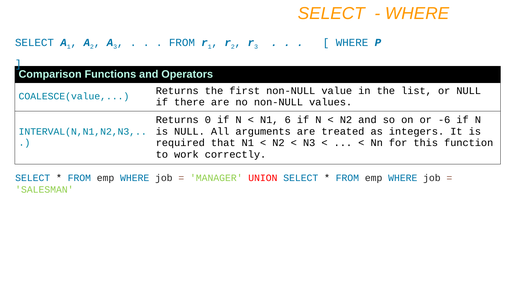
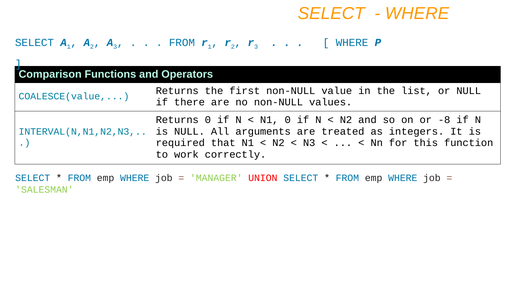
N1 6: 6 -> 0
-6: -6 -> -8
